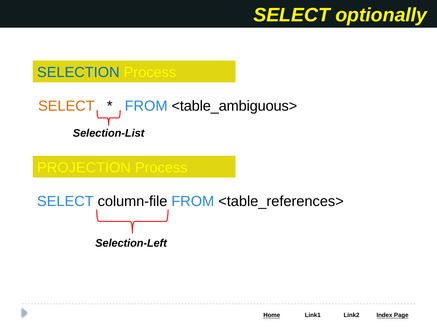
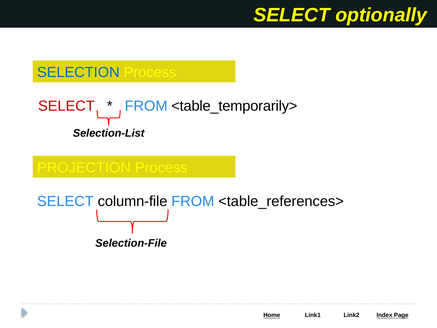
SELECT at (66, 106) colour: orange -> red
<table_ambiguous>: <table_ambiguous> -> <table_temporarily>
Selection-Left: Selection-Left -> Selection-File
